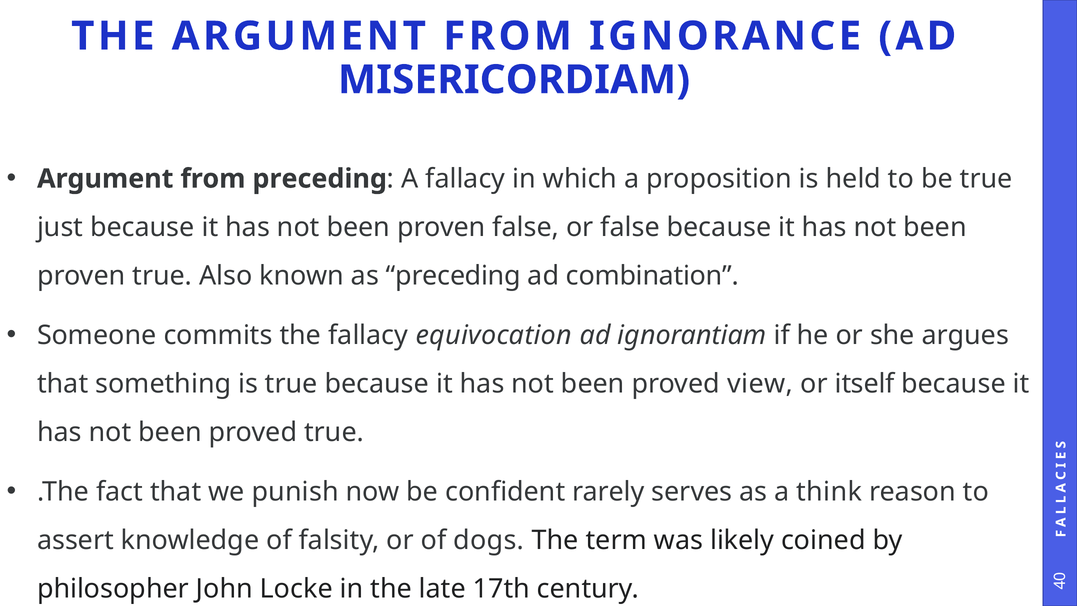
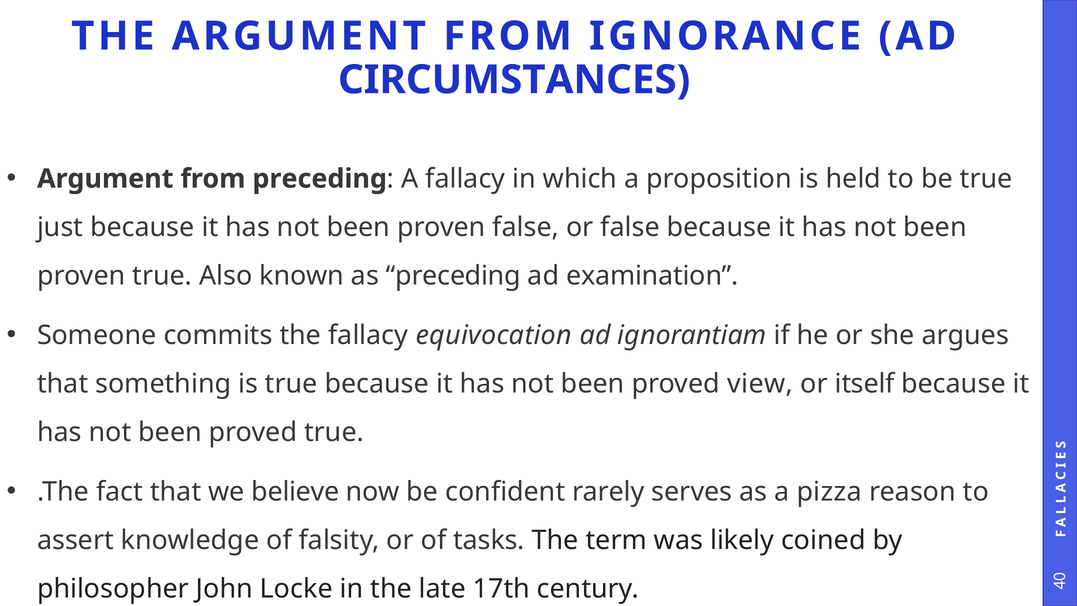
MISERICORDIAM: MISERICORDIAM -> CIRCUMSTANCES
combination: combination -> examination
punish: punish -> believe
think: think -> pizza
dogs: dogs -> tasks
